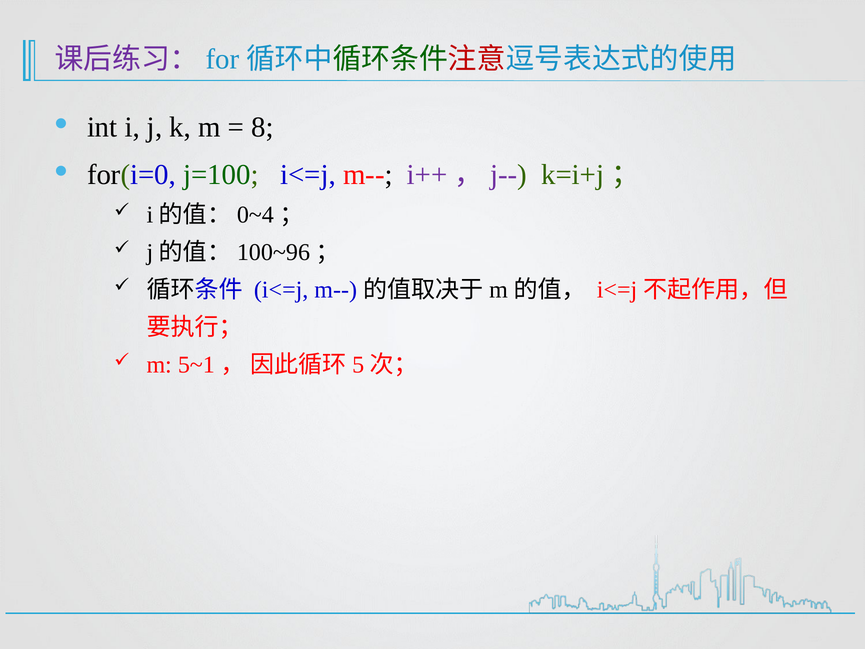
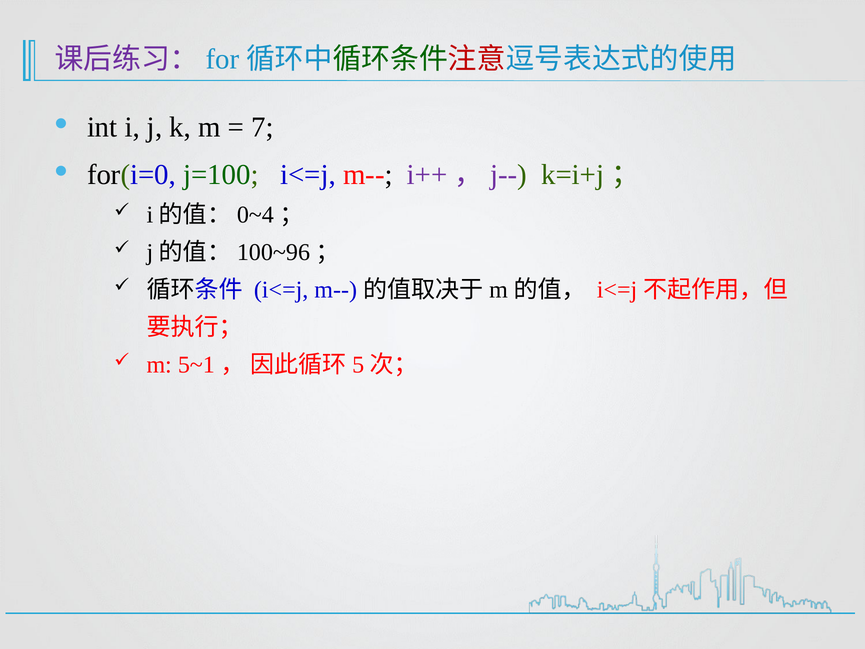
8: 8 -> 7
